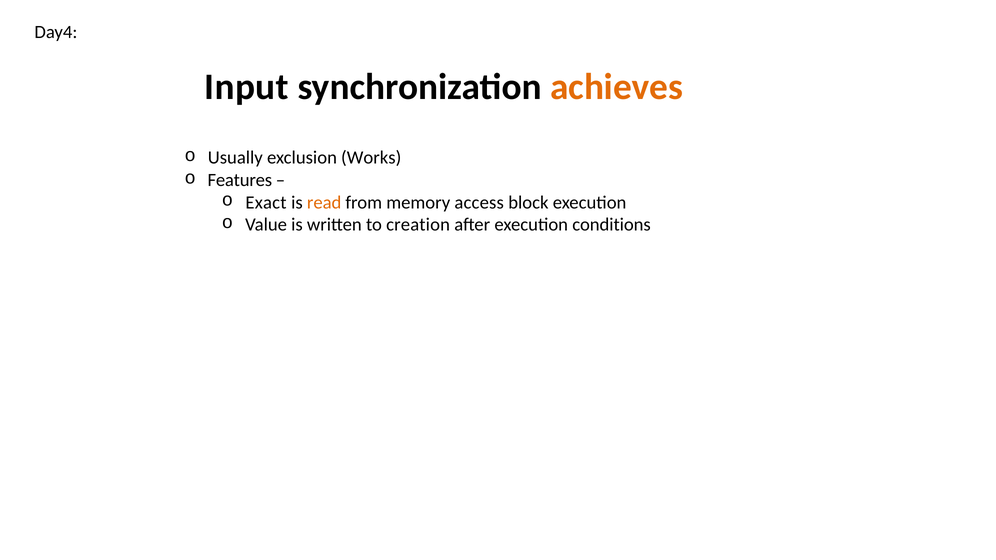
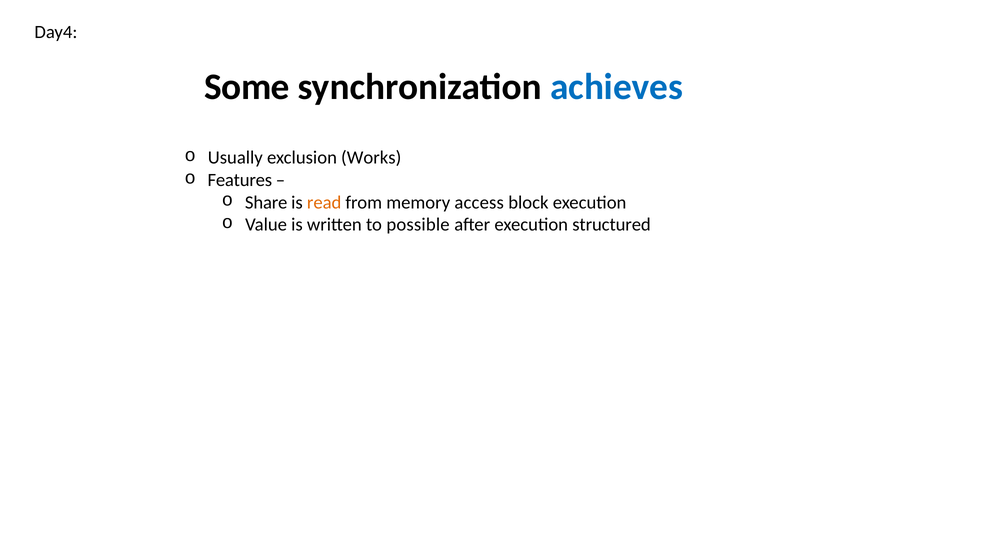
Input: Input -> Some
achieves colour: orange -> blue
Exact: Exact -> Share
creation: creation -> possible
conditions: conditions -> structured
